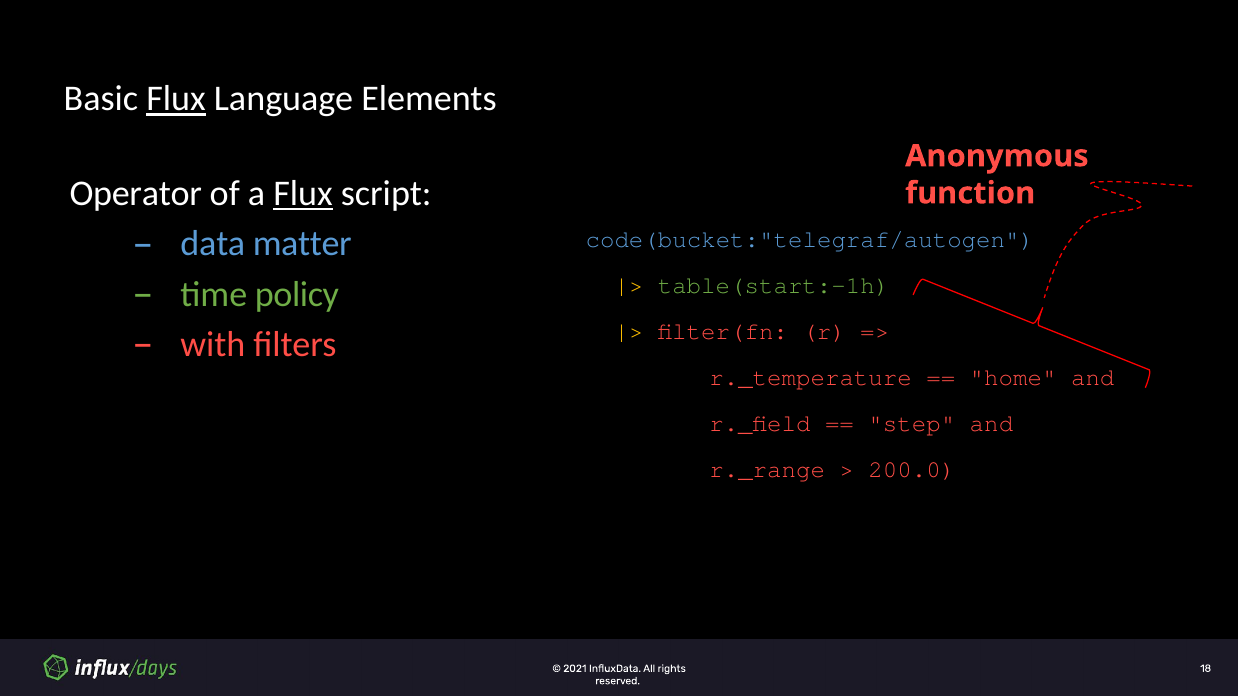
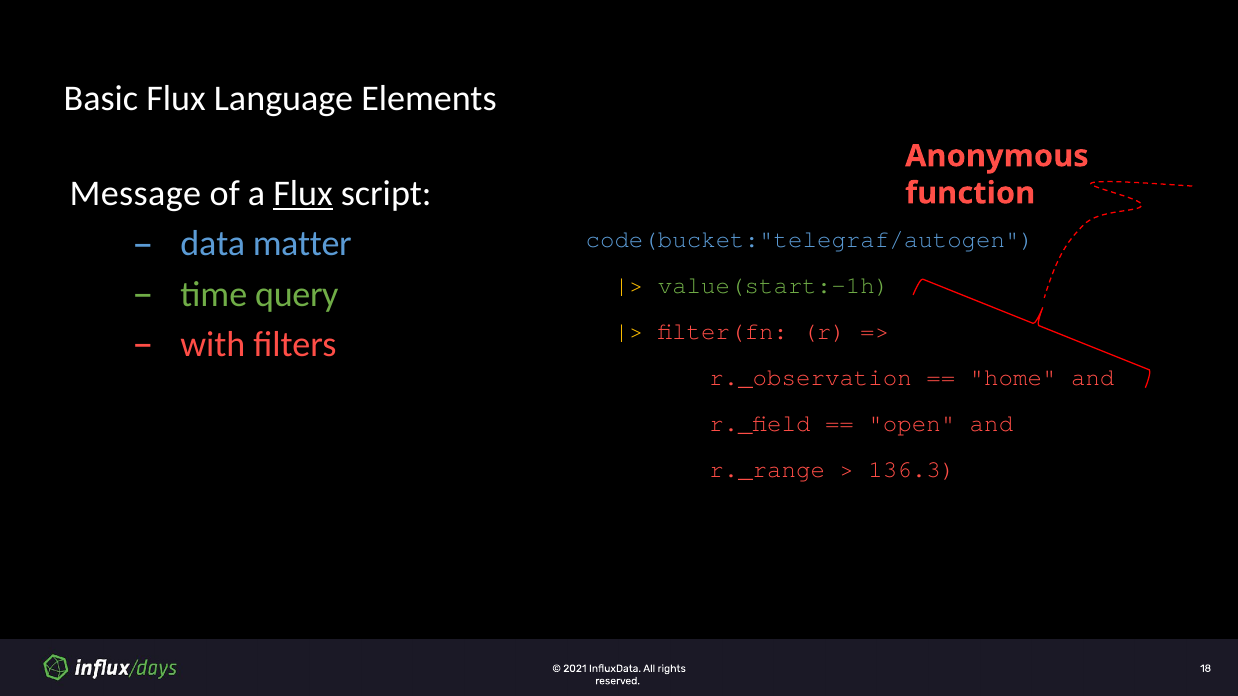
Flux at (176, 99) underline: present -> none
Operator: Operator -> Message
table(start:-1h: table(start:-1h -> value(start:-1h
policy: policy -> query
r._temperature: r._temperature -> r._observation
step: step -> open
200.0: 200.0 -> 136.3
